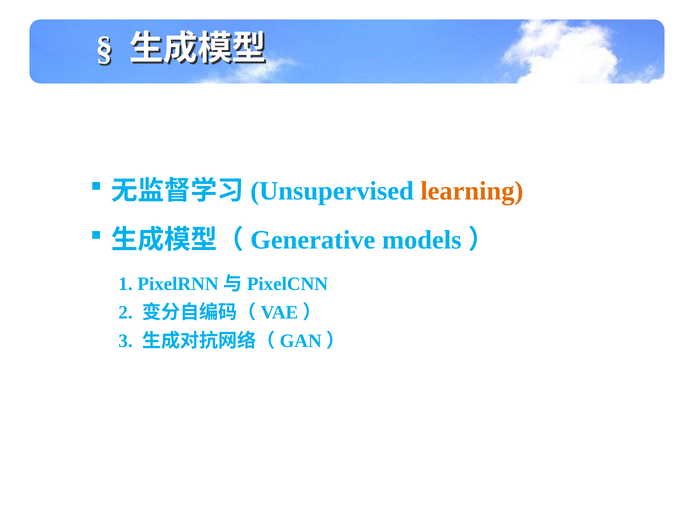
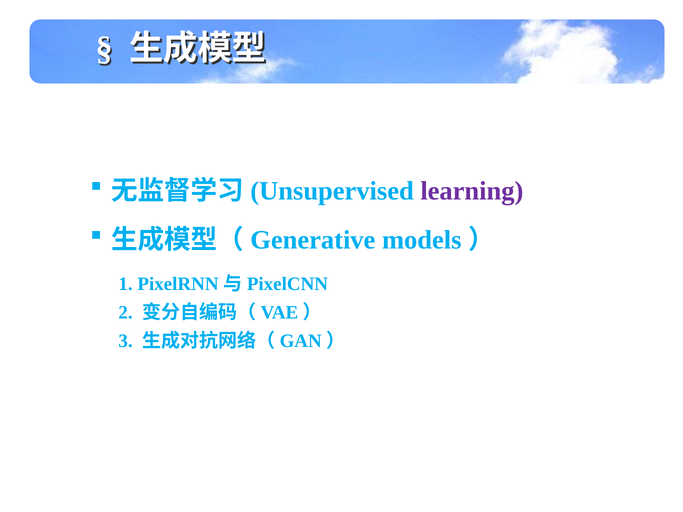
learning colour: orange -> purple
